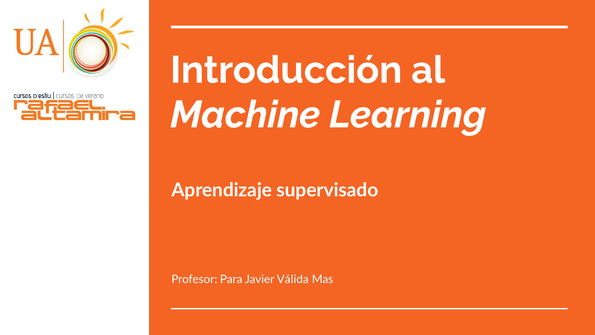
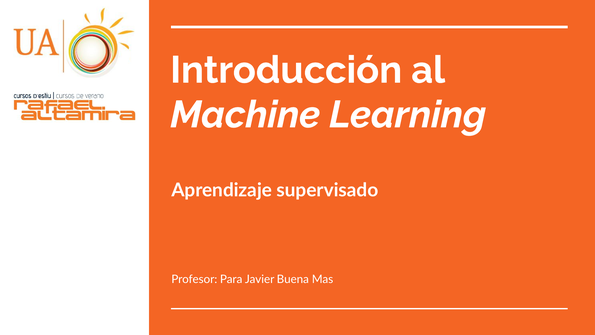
Válida: Válida -> Buena
